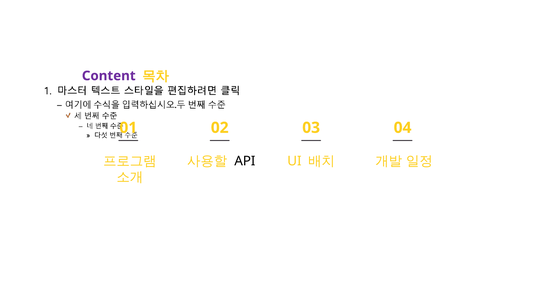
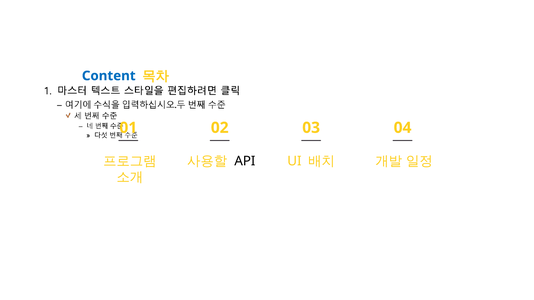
Content colour: purple -> blue
